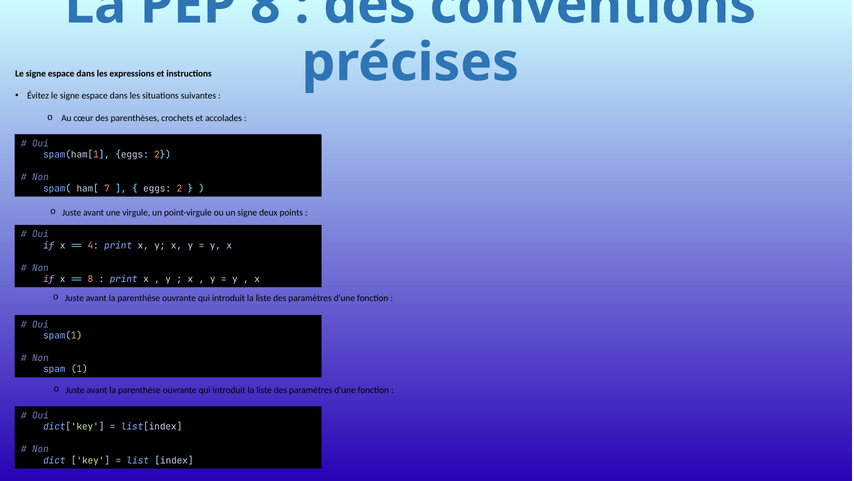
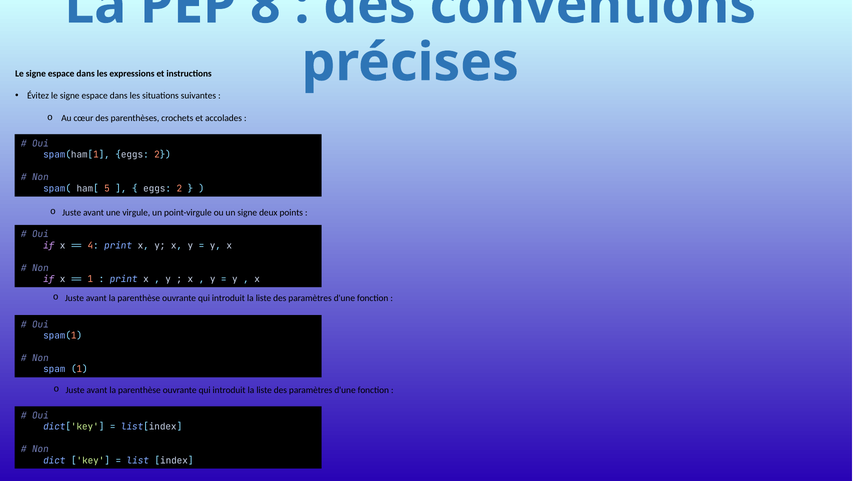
7: 7 -> 5
8 at (90, 279): 8 -> 1
